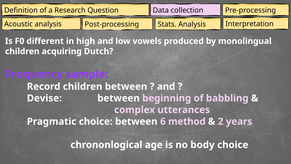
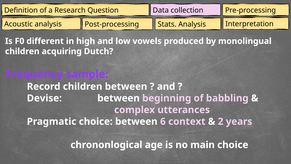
method: method -> context
body: body -> main
